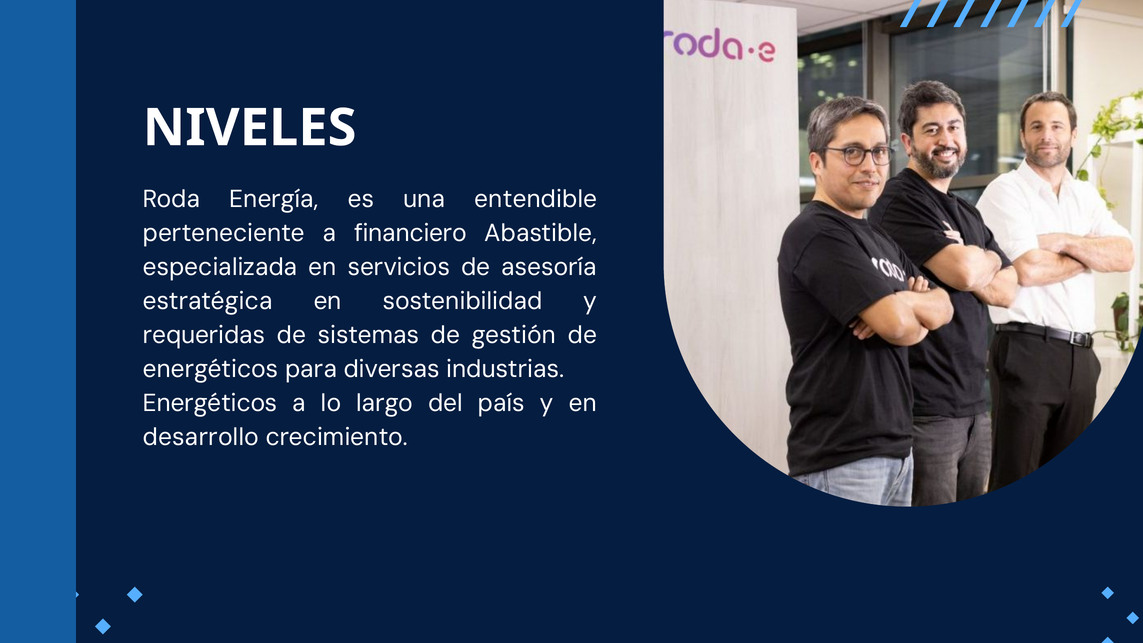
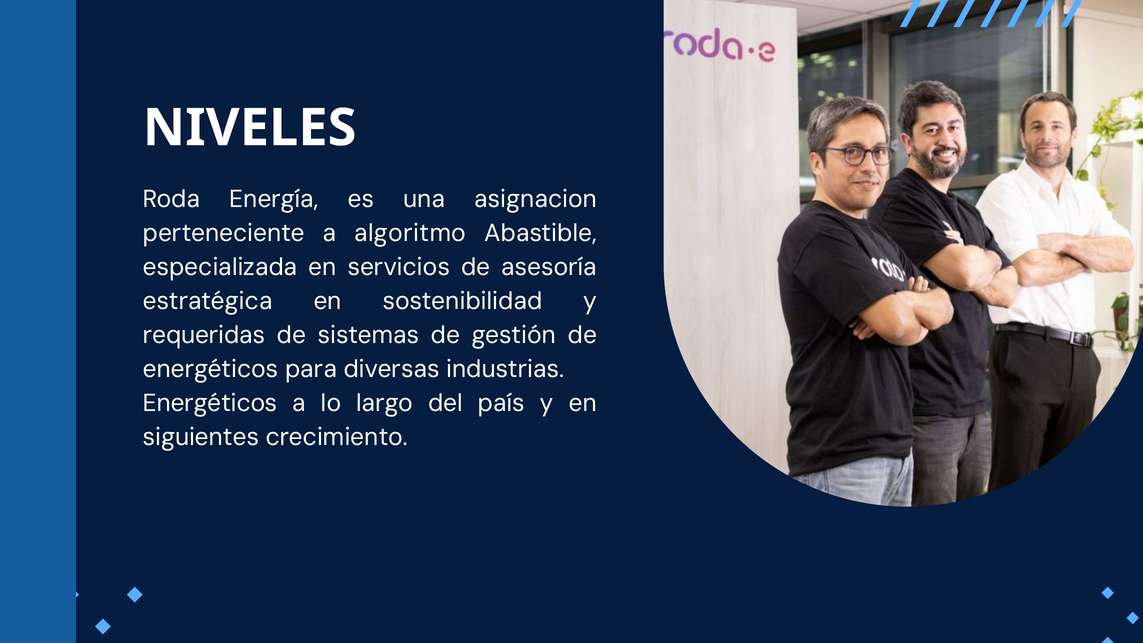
entendible: entendible -> asignacion
financiero: financiero -> algoritmo
desarrollo: desarrollo -> siguientes
